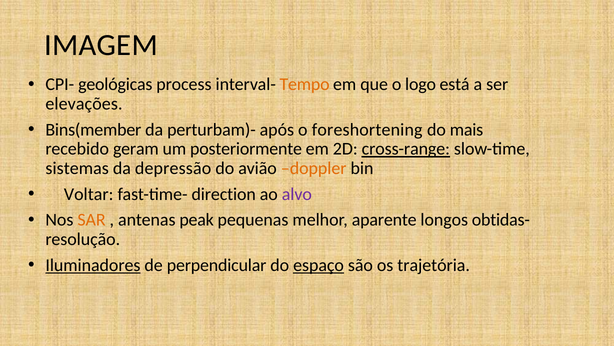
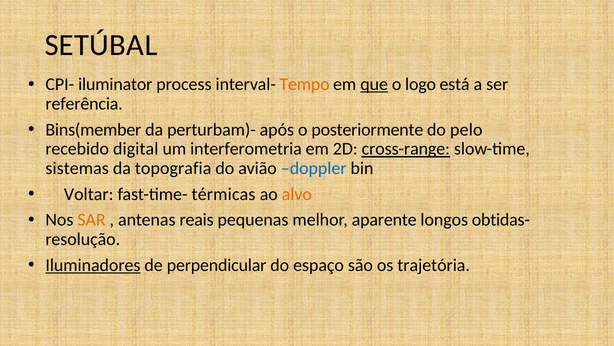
IMAGEM: IMAGEM -> SETÚBAL
geológicas: geológicas -> iluminator
que underline: none -> present
elevações: elevações -> referência
foreshortening: foreshortening -> posteriormente
mais: mais -> pelo
geram: geram -> digital
posteriormente: posteriormente -> interferometria
depressão: depressão -> topografia
doppler colour: orange -> blue
direction: direction -> térmicas
alvo colour: purple -> orange
peak: peak -> reais
espaço underline: present -> none
